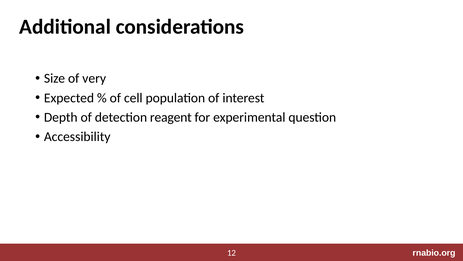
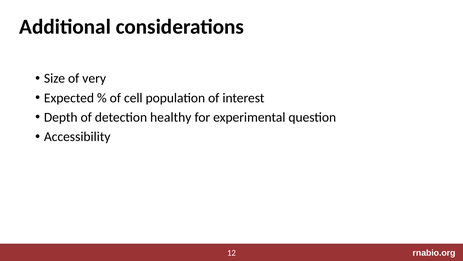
reagent: reagent -> healthy
